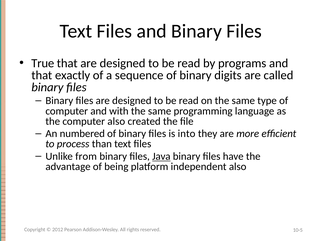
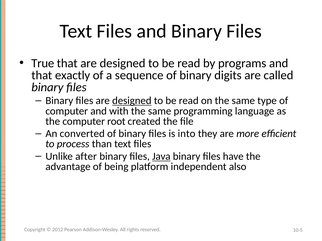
designed at (132, 101) underline: none -> present
computer also: also -> root
numbered: numbered -> converted
from: from -> after
